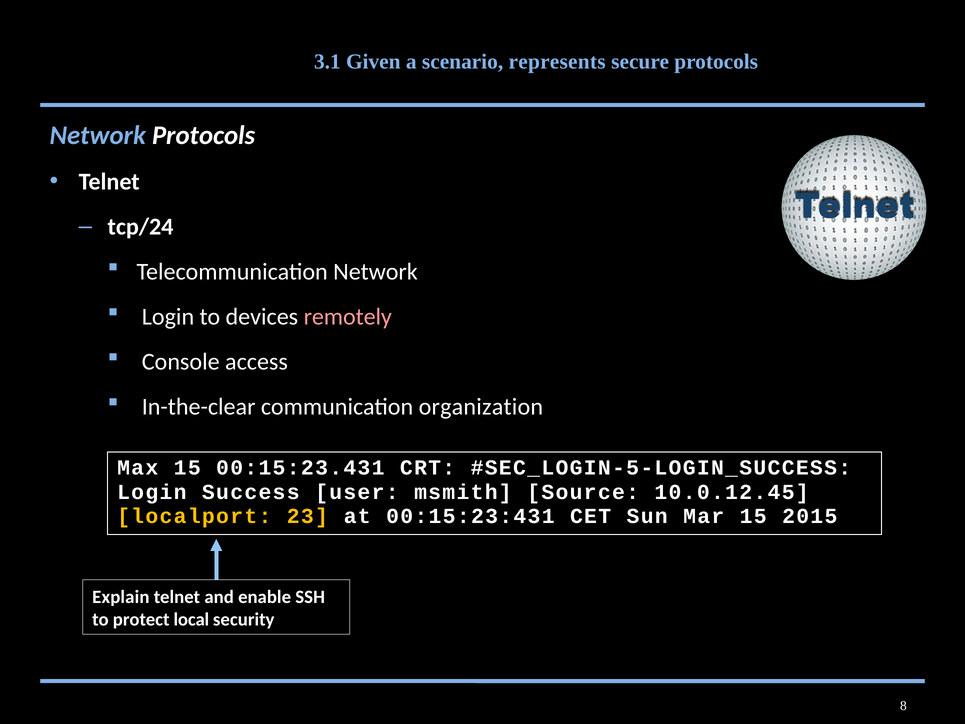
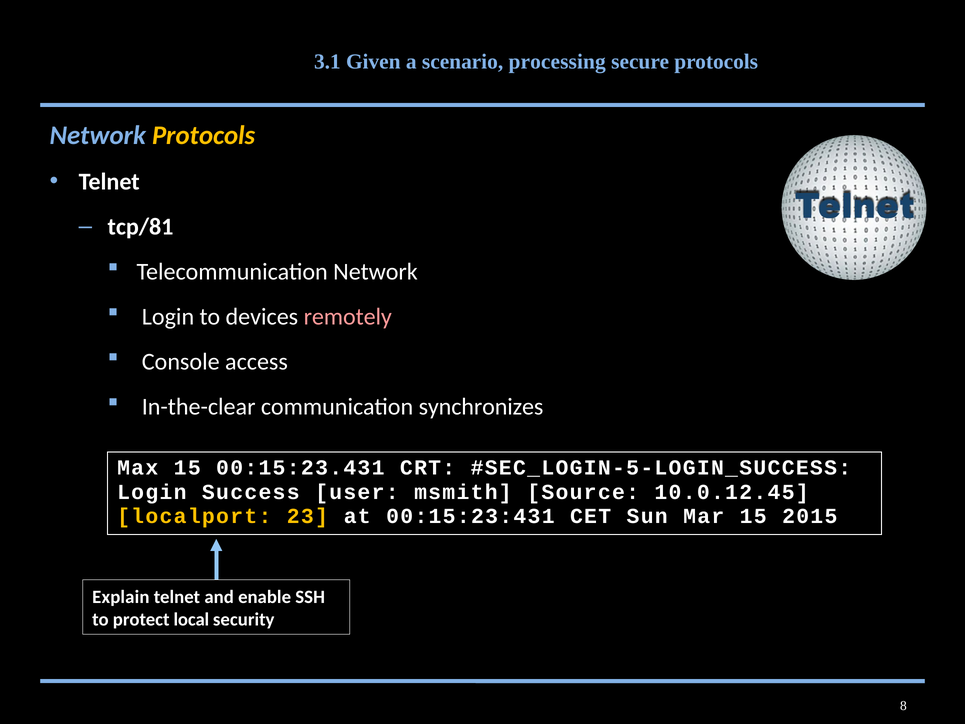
represents: represents -> processing
Protocols at (204, 135) colour: white -> yellow
tcp/24: tcp/24 -> tcp/81
organization: organization -> synchronizes
